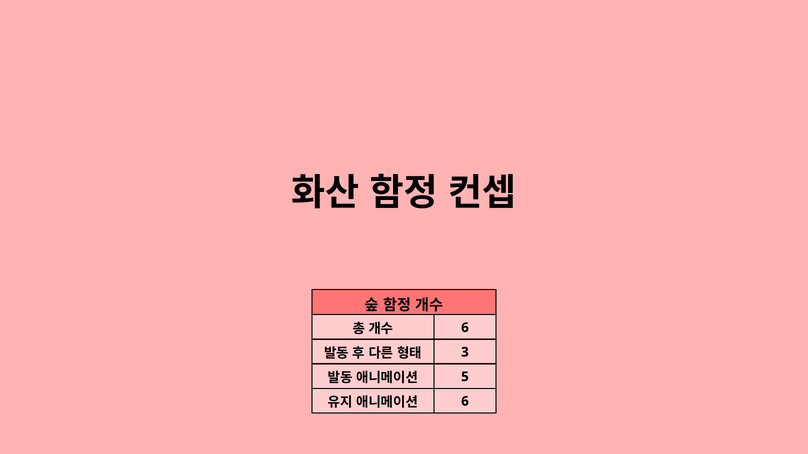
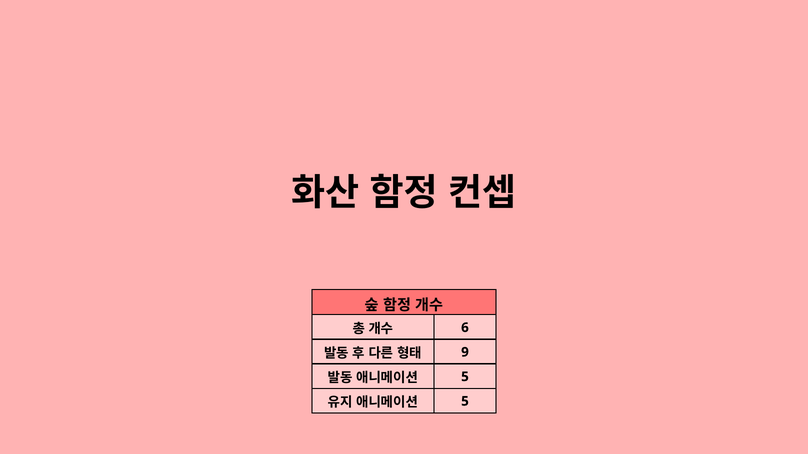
3: 3 -> 9
6 at (465, 402): 6 -> 5
